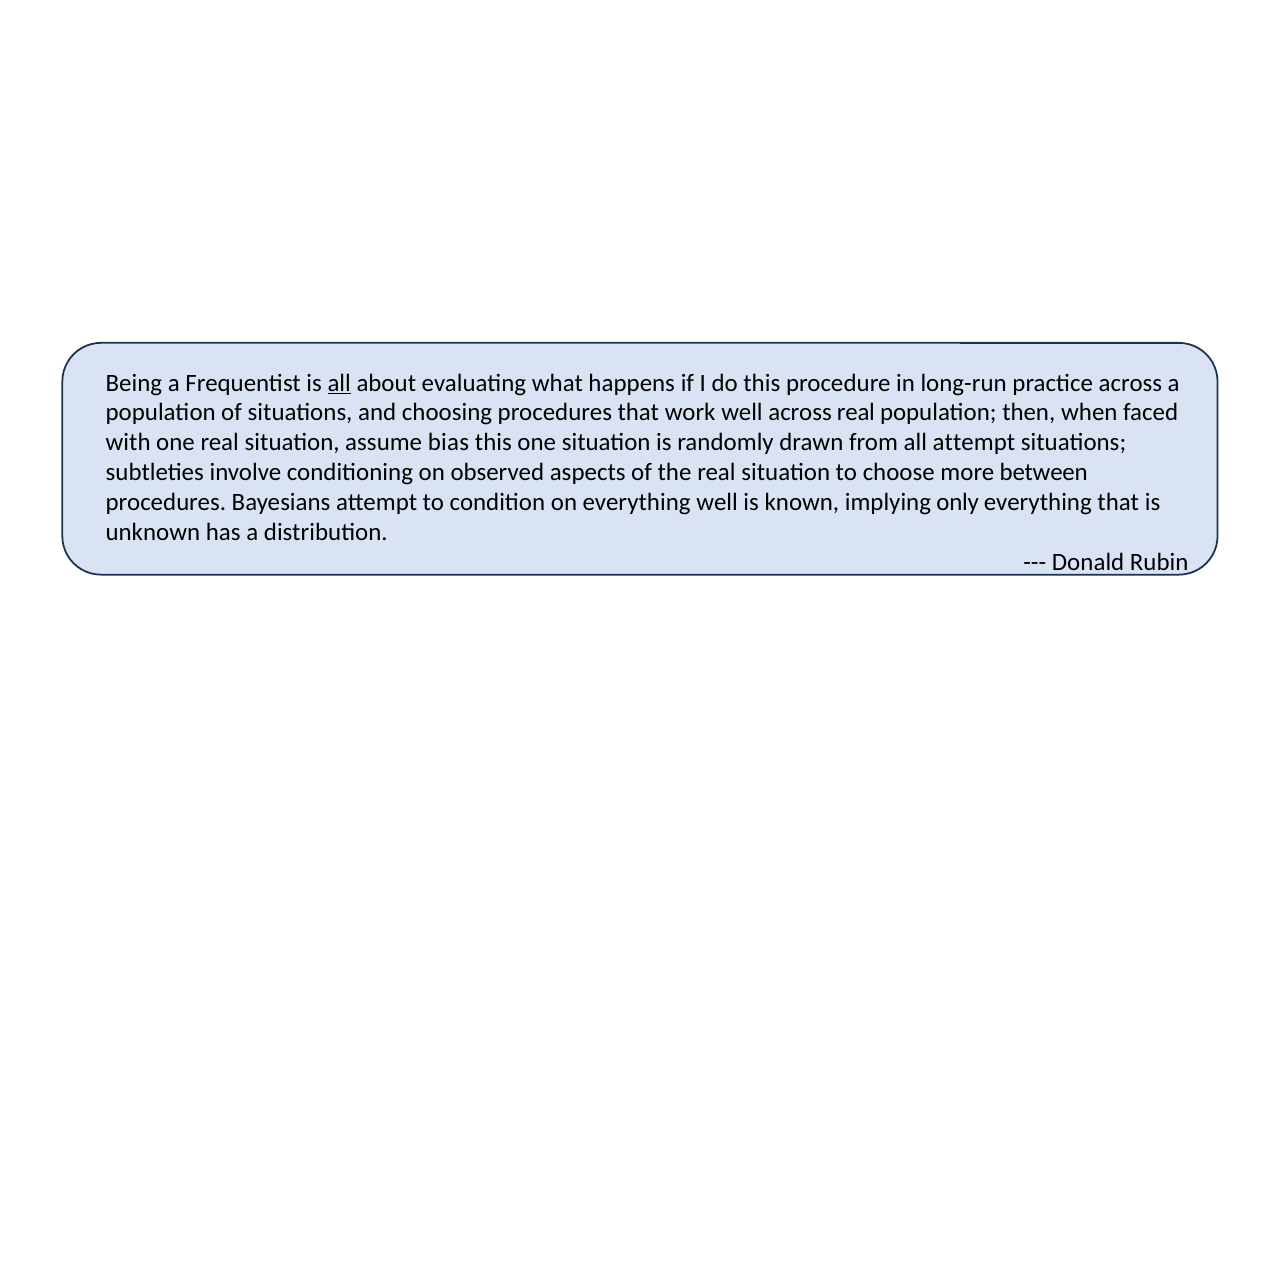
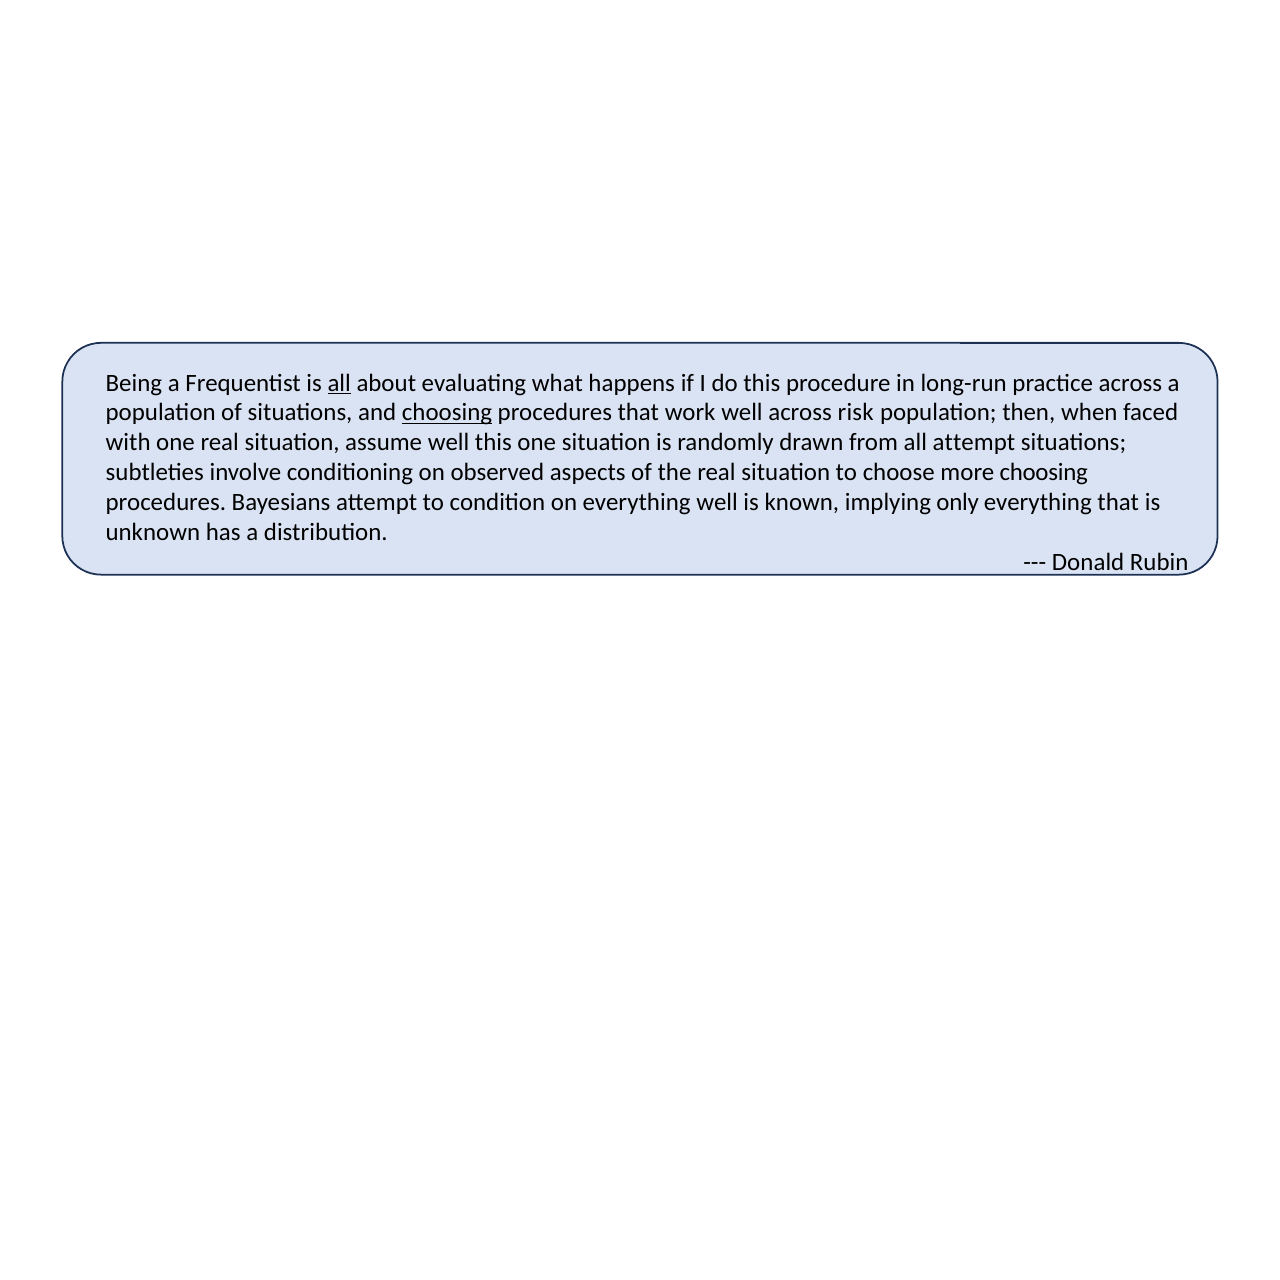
choosing at (447, 413) underline: none -> present
across real: real -> risk
assume bias: bias -> well
more between: between -> choosing
